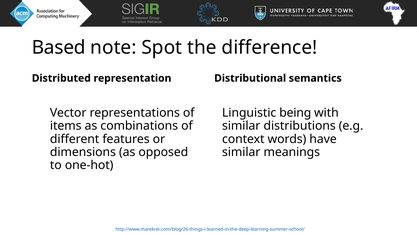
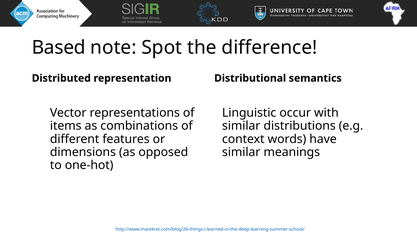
being: being -> occur
